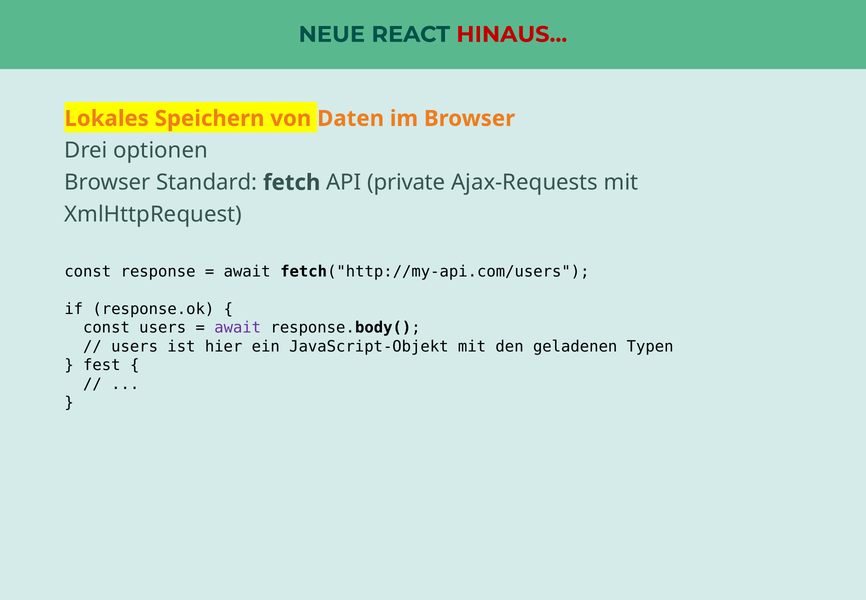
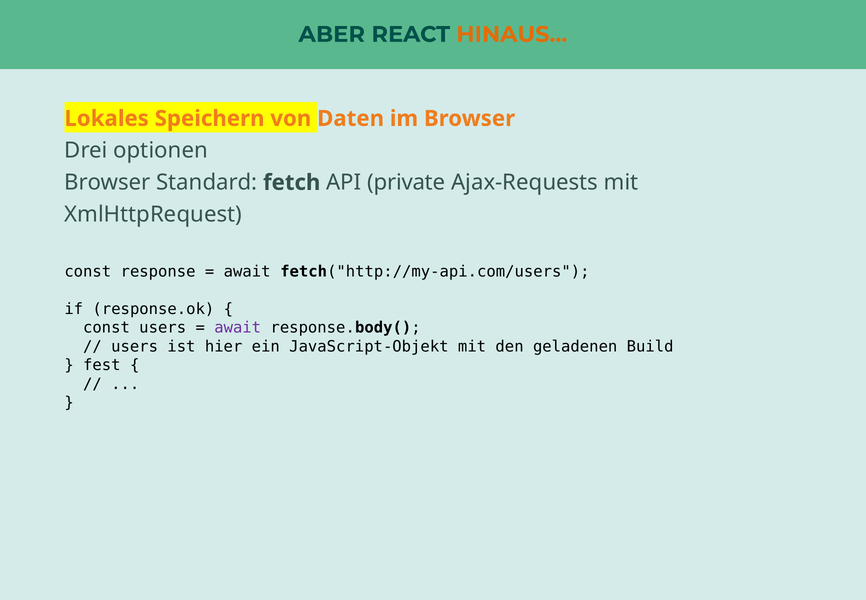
NEUE: NEUE -> ABER
HINAUS colour: red -> orange
Typen: Typen -> Build
